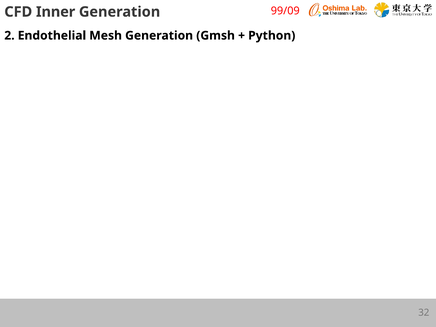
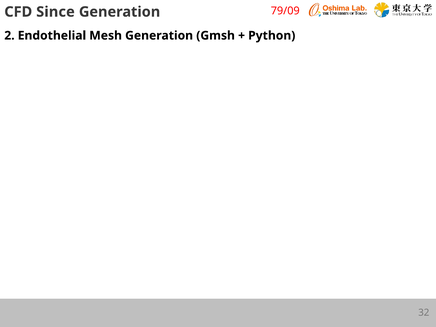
99/09: 99/09 -> 79/09
Inner: Inner -> Since
